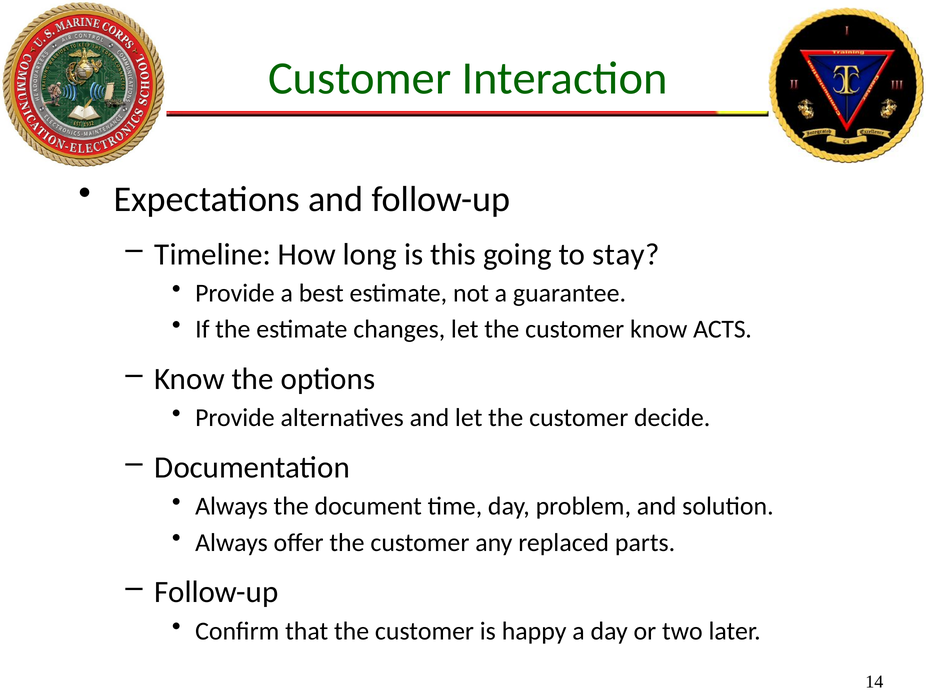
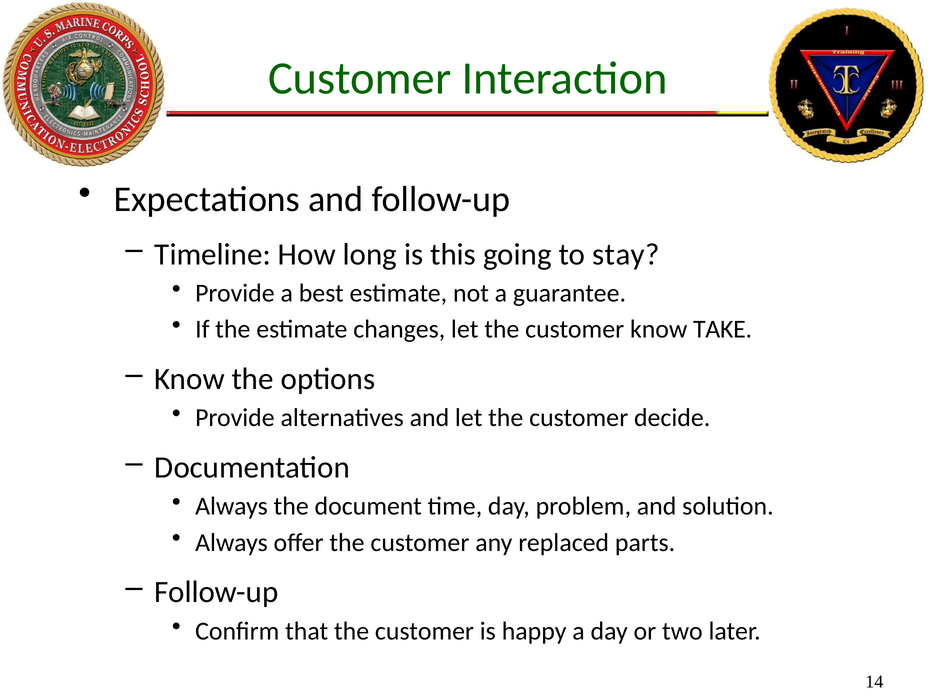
ACTS: ACTS -> TAKE
